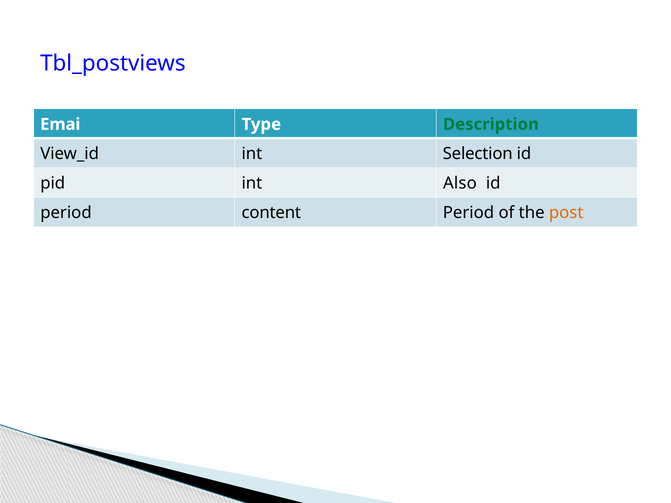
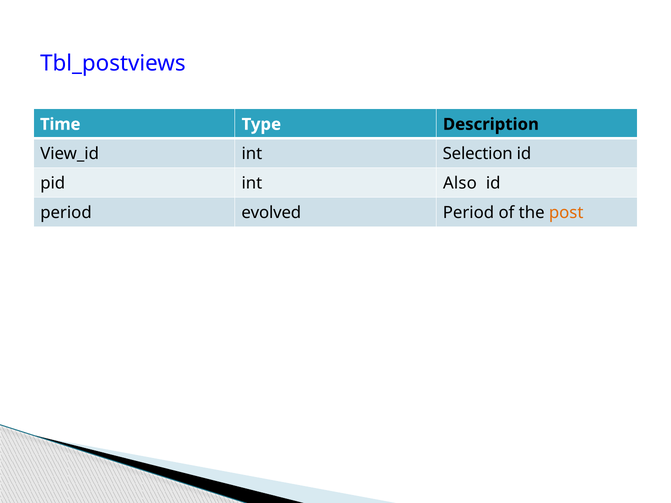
Emai: Emai -> Time
Description colour: green -> black
content: content -> evolved
